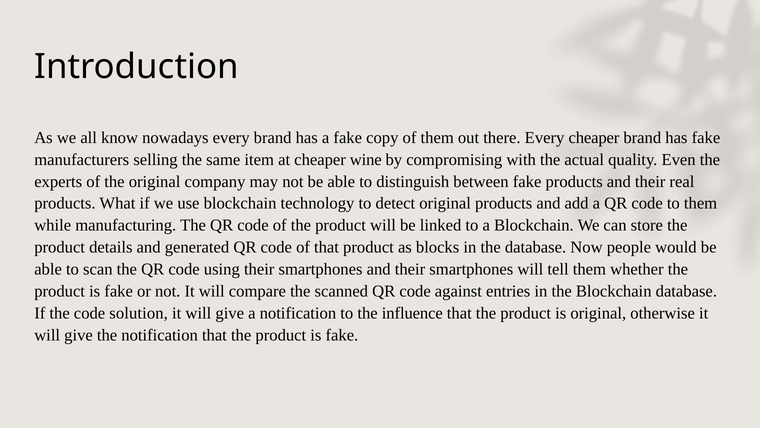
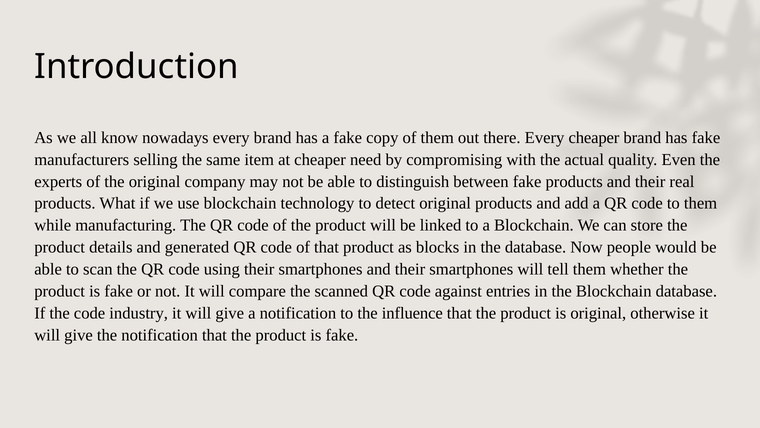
wine: wine -> need
solution: solution -> industry
